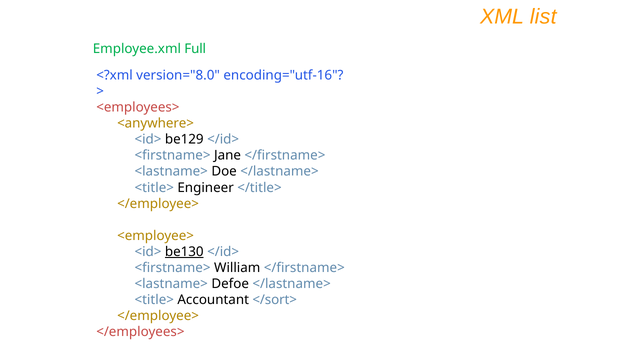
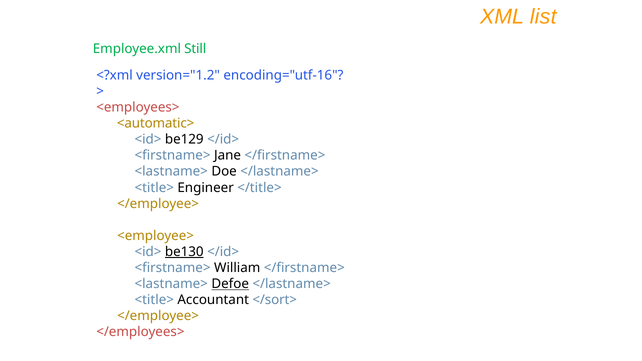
Full: Full -> Still
version="8.0: version="8.0 -> version="1.2
<anywhere>: <anywhere> -> <automatic>
Defoe underline: none -> present
